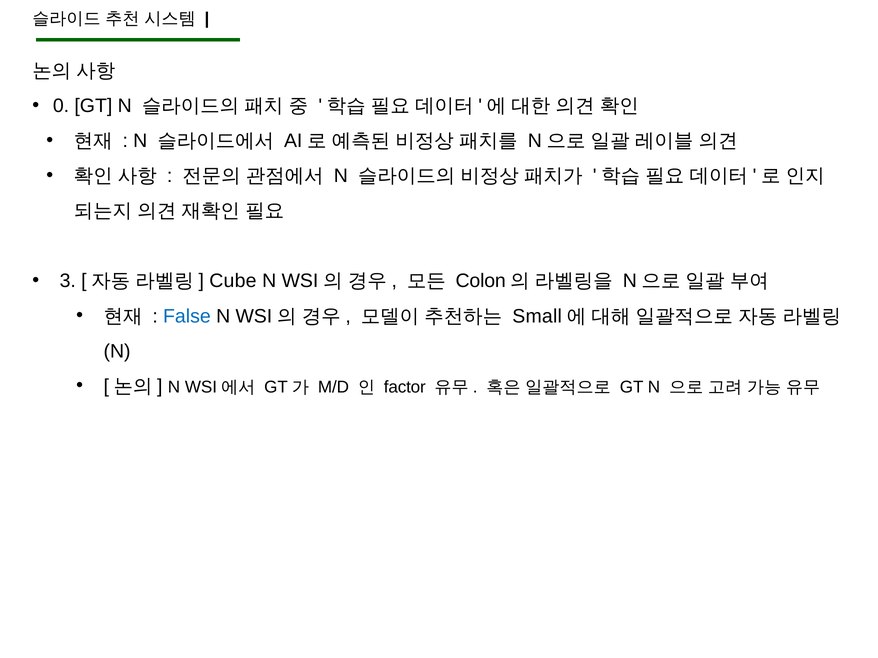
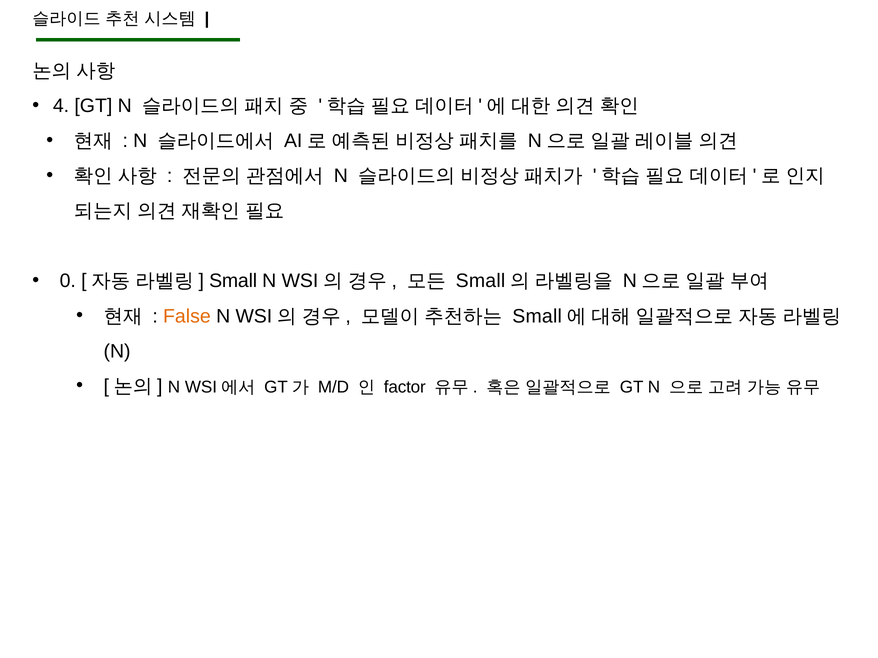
0: 0 -> 4
3: 3 -> 0
Cube at (233, 281): Cube -> Small
Colon at (481, 281): Colon -> Small
False colour: blue -> orange
